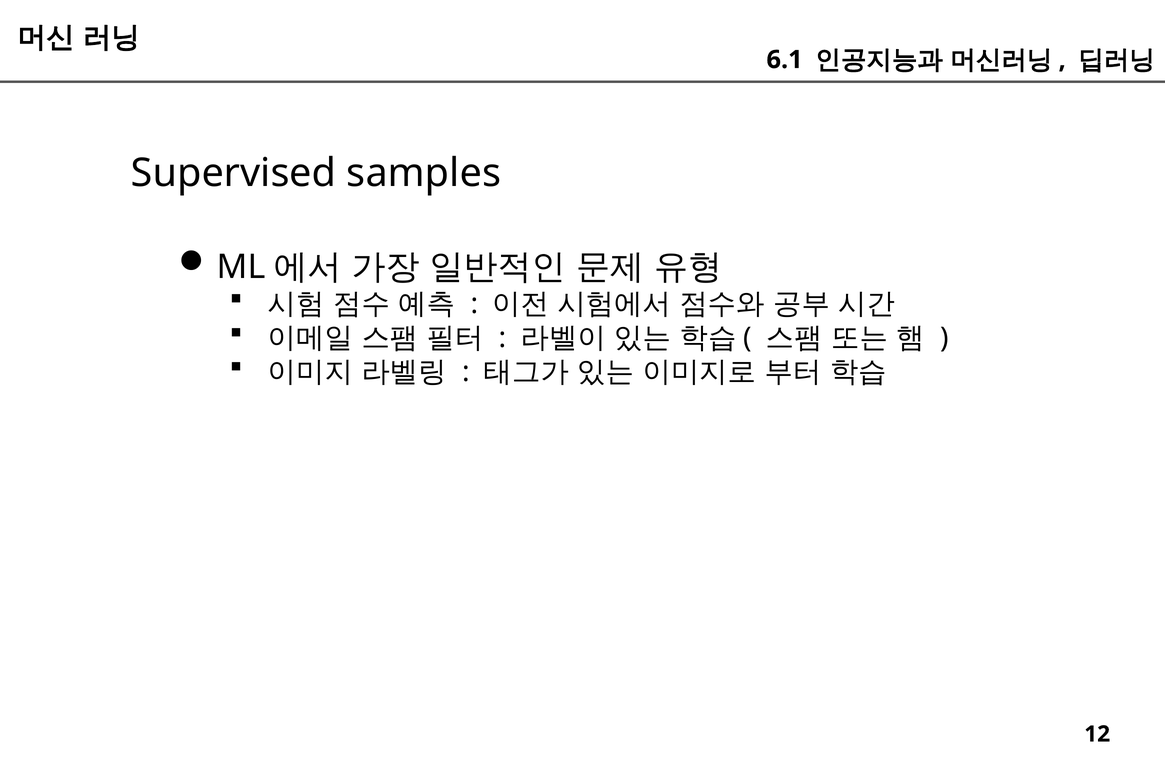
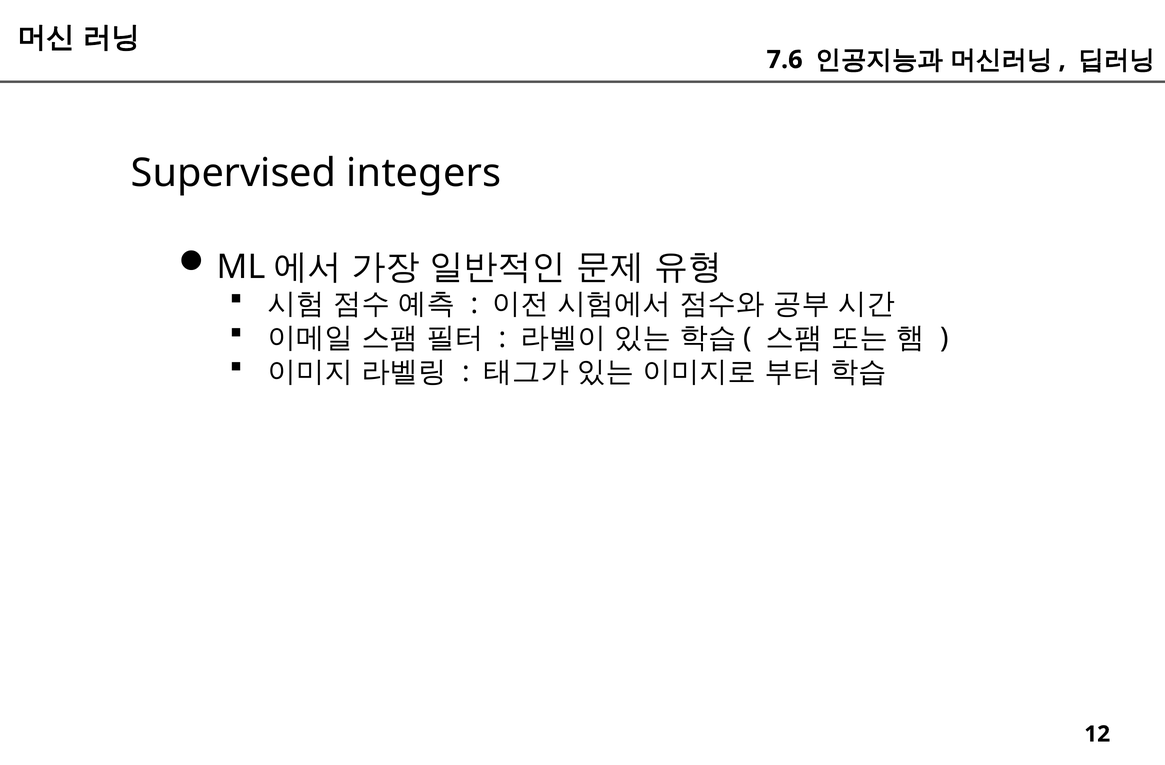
6.1: 6.1 -> 7.6
samples: samples -> integers
